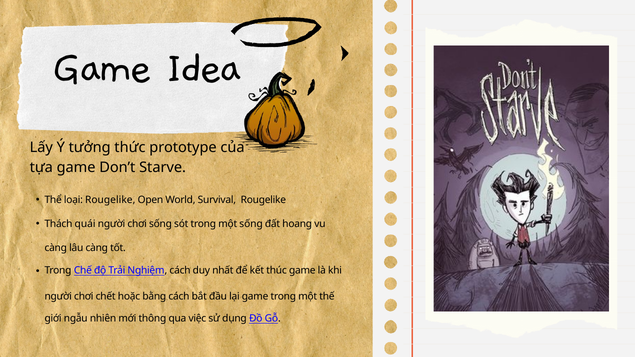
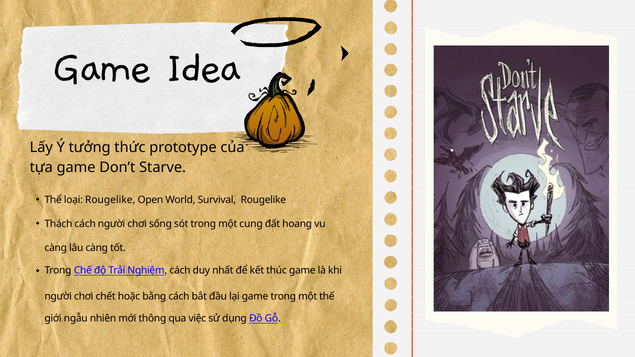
Thách quái: quái -> cách
một sống: sống -> cung
